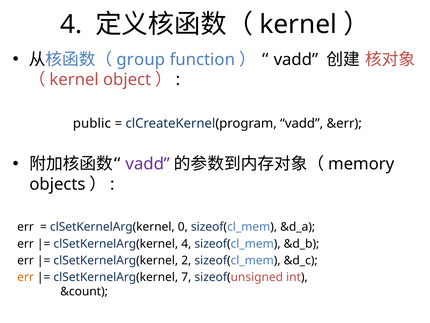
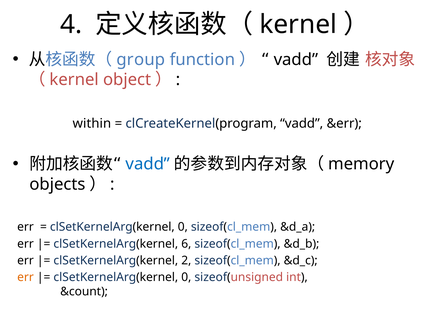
public: public -> within
vadd at (148, 164) colour: purple -> blue
clSetKernelArg(kernel 4: 4 -> 6
7 at (186, 277): 7 -> 0
